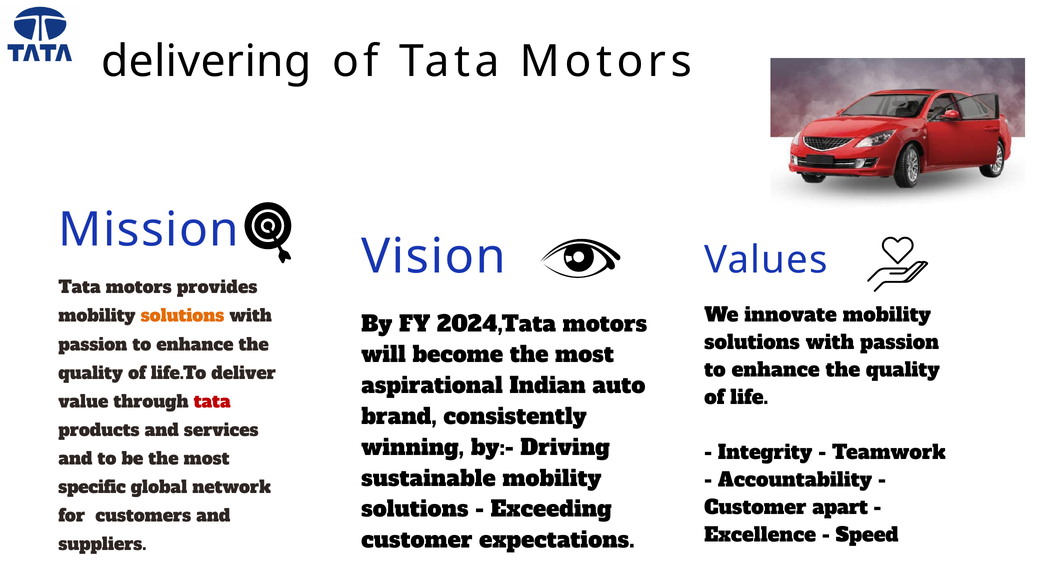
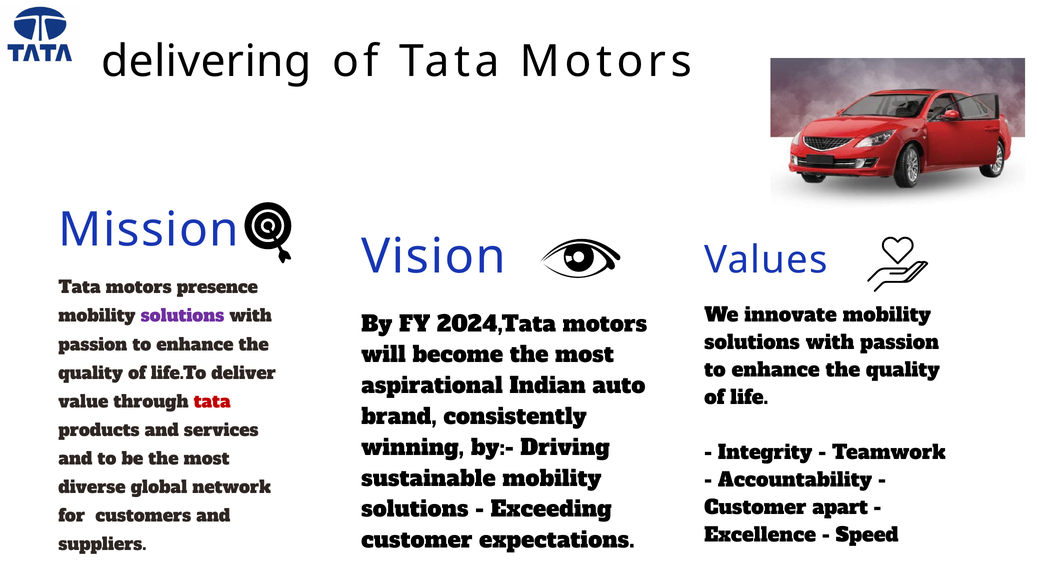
provides: provides -> presence
solutions at (183, 316) colour: orange -> purple
specific: specific -> diverse
